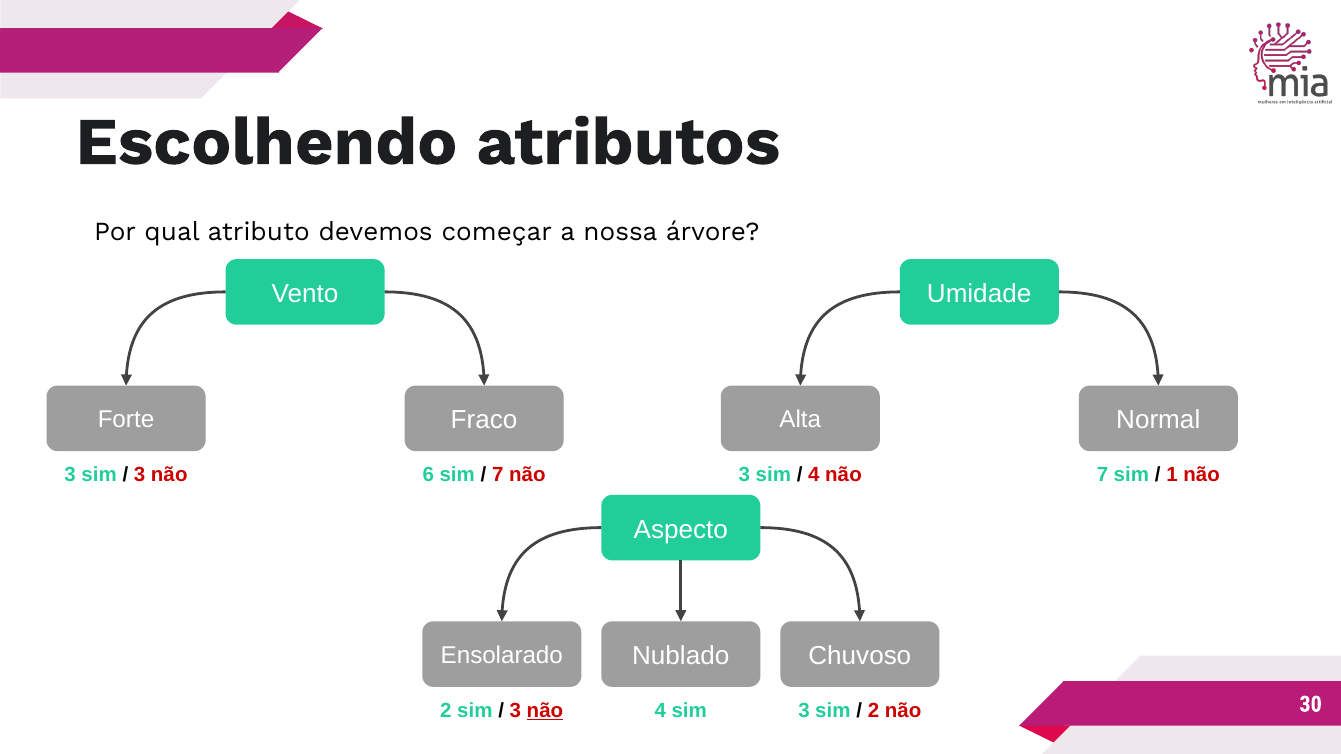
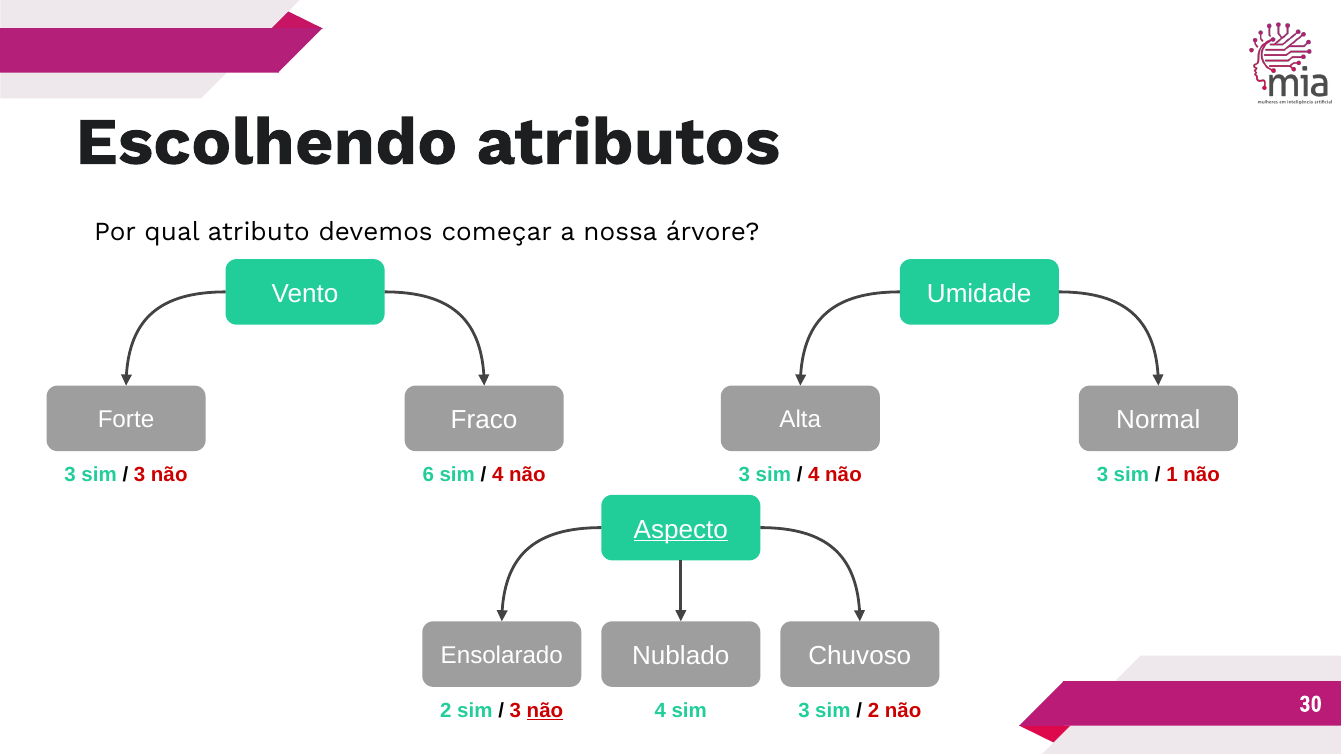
7 at (498, 475): 7 -> 4
não 7: 7 -> 3
Aspecto underline: none -> present
